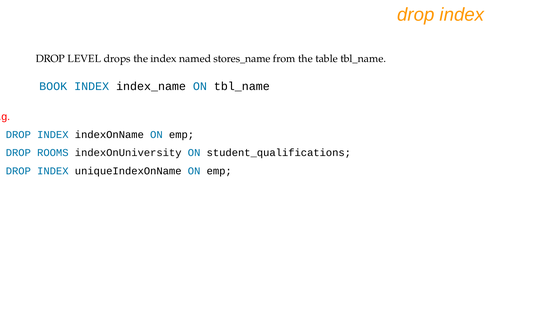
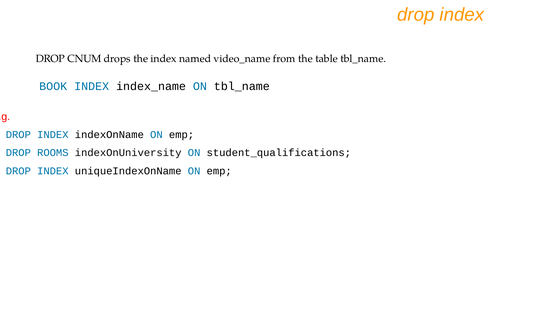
LEVEL: LEVEL -> CNUM
stores_name: stores_name -> video_name
